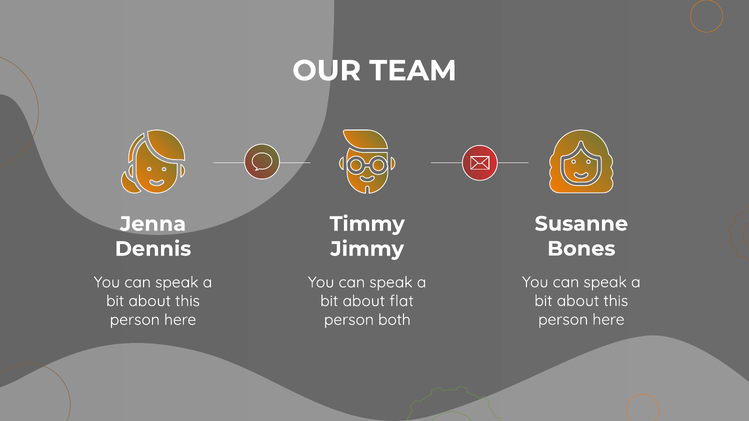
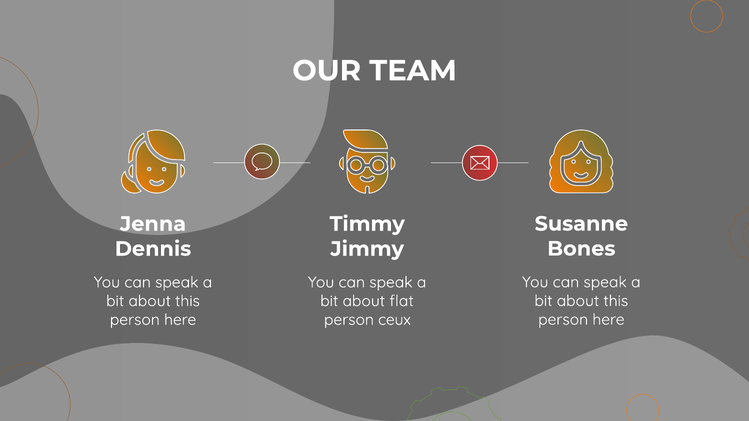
both: both -> ceux
